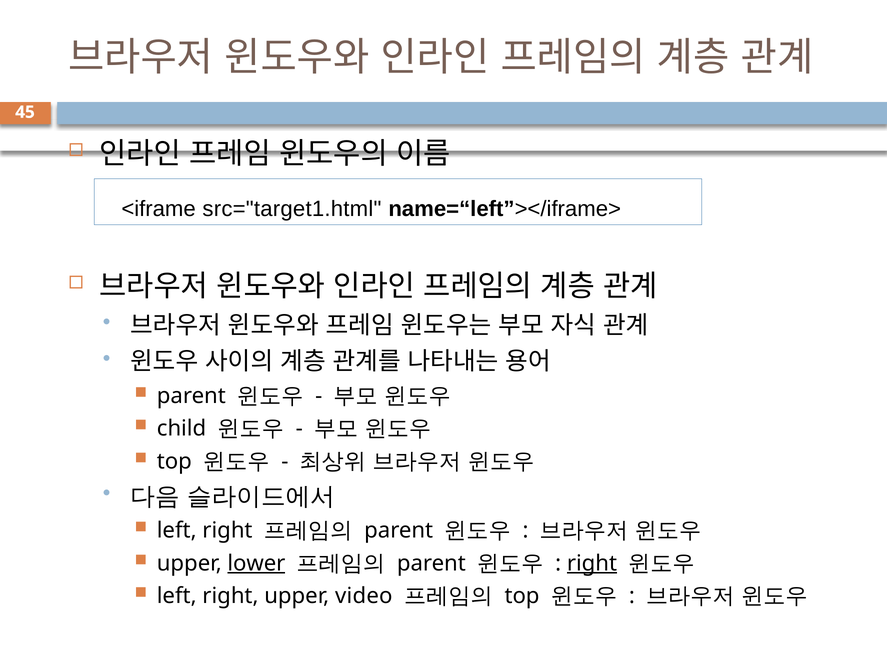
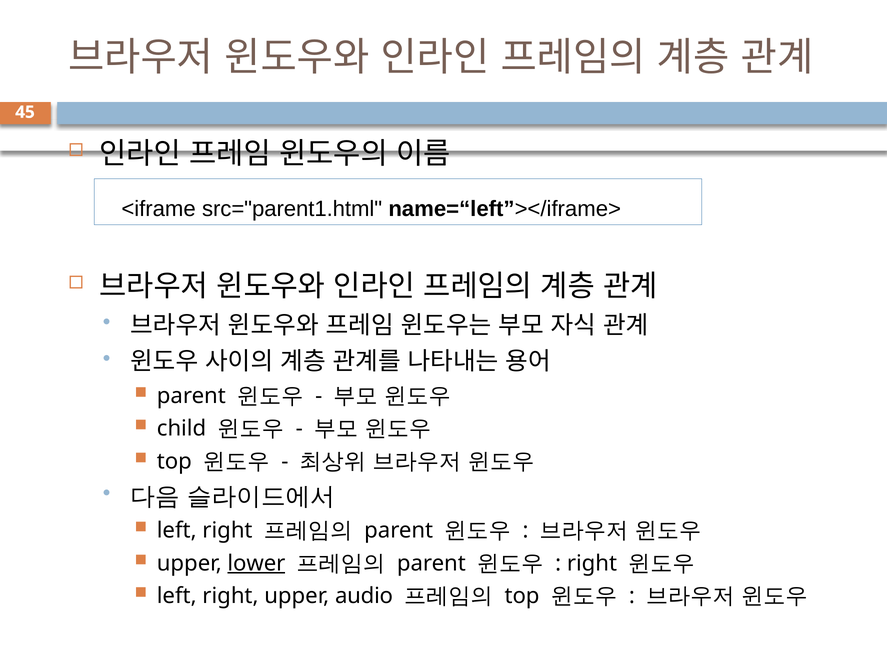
src="target1.html: src="target1.html -> src="parent1.html
right at (592, 563) underline: present -> none
video: video -> audio
